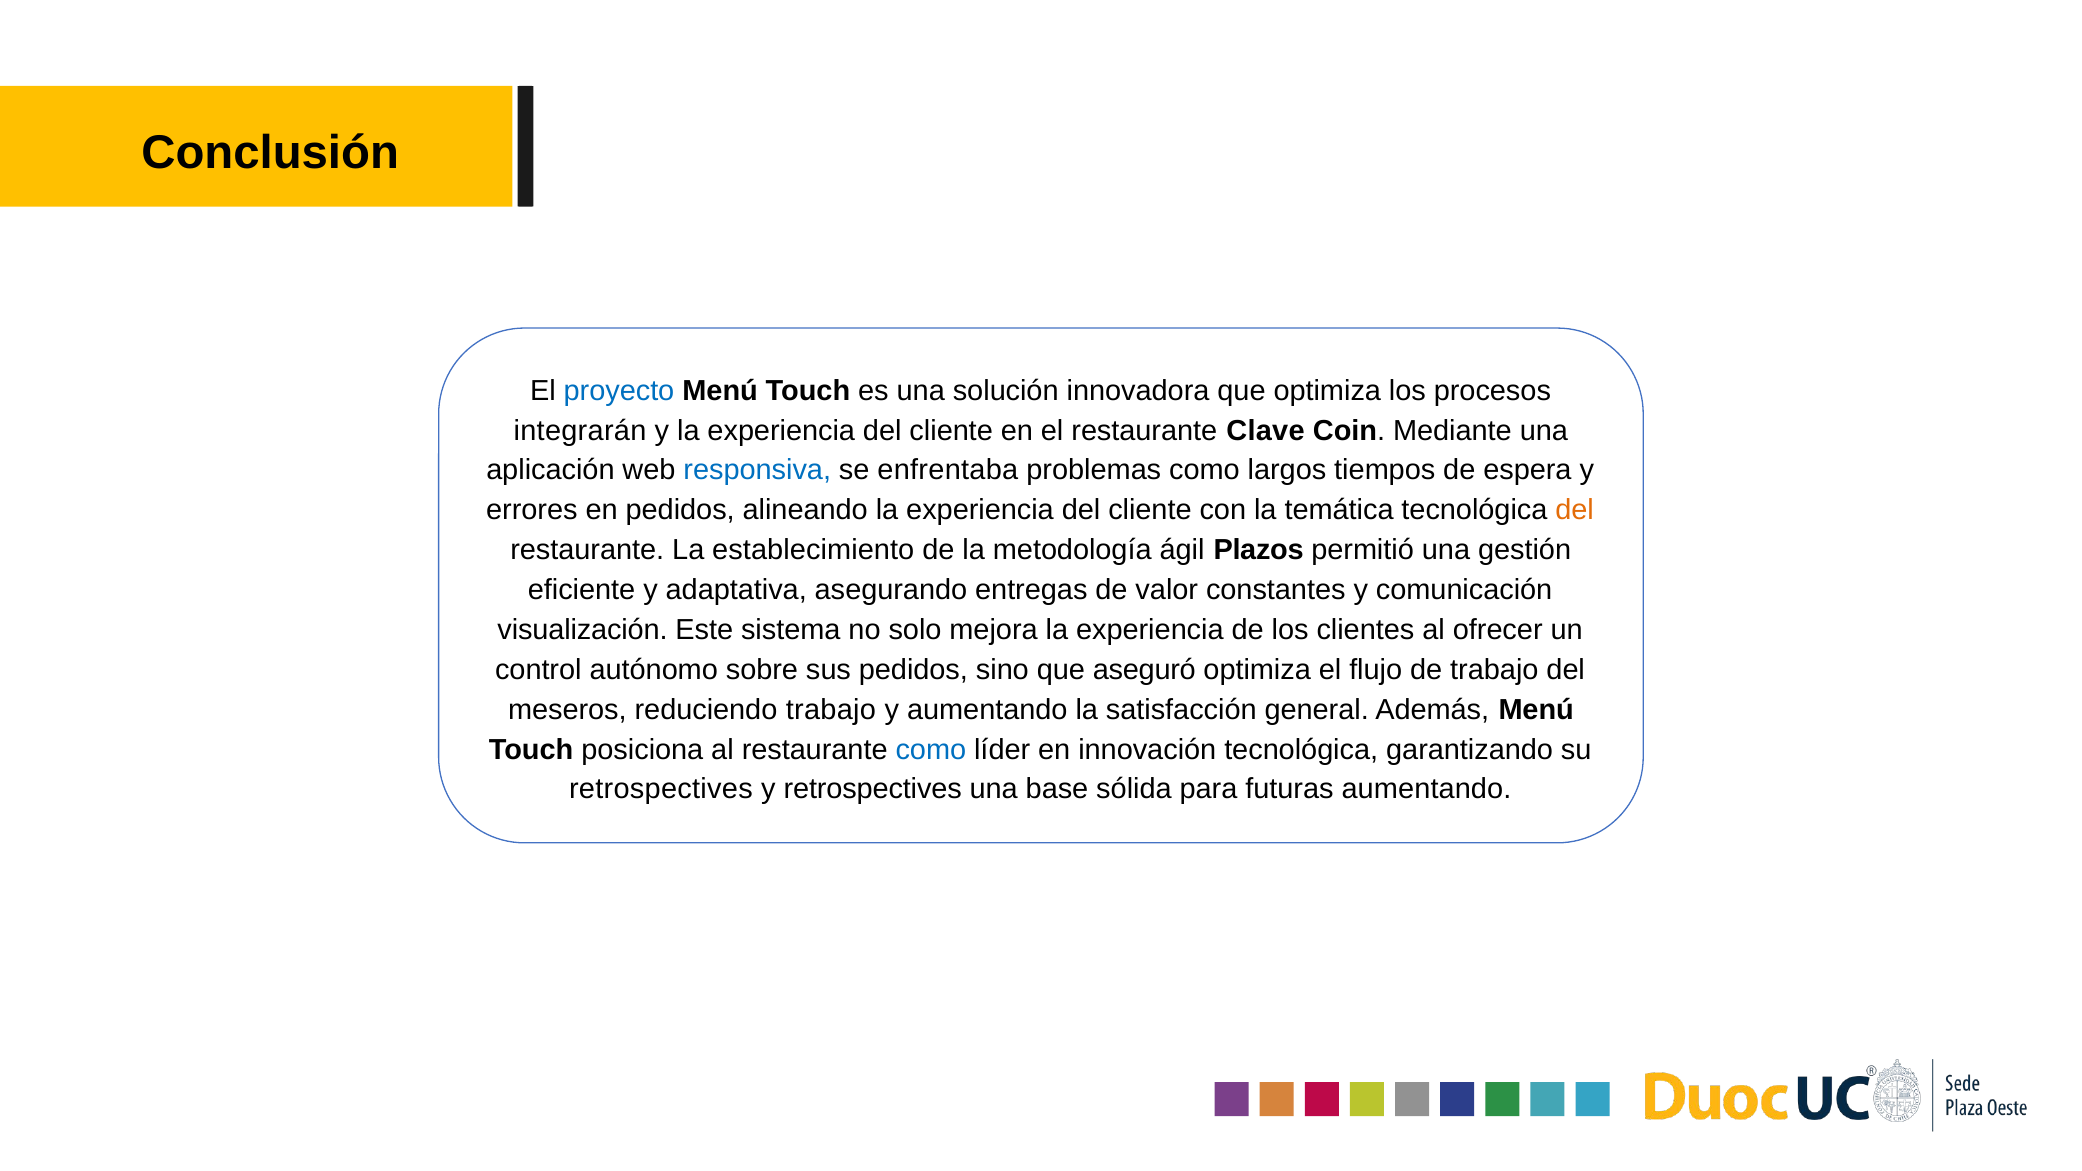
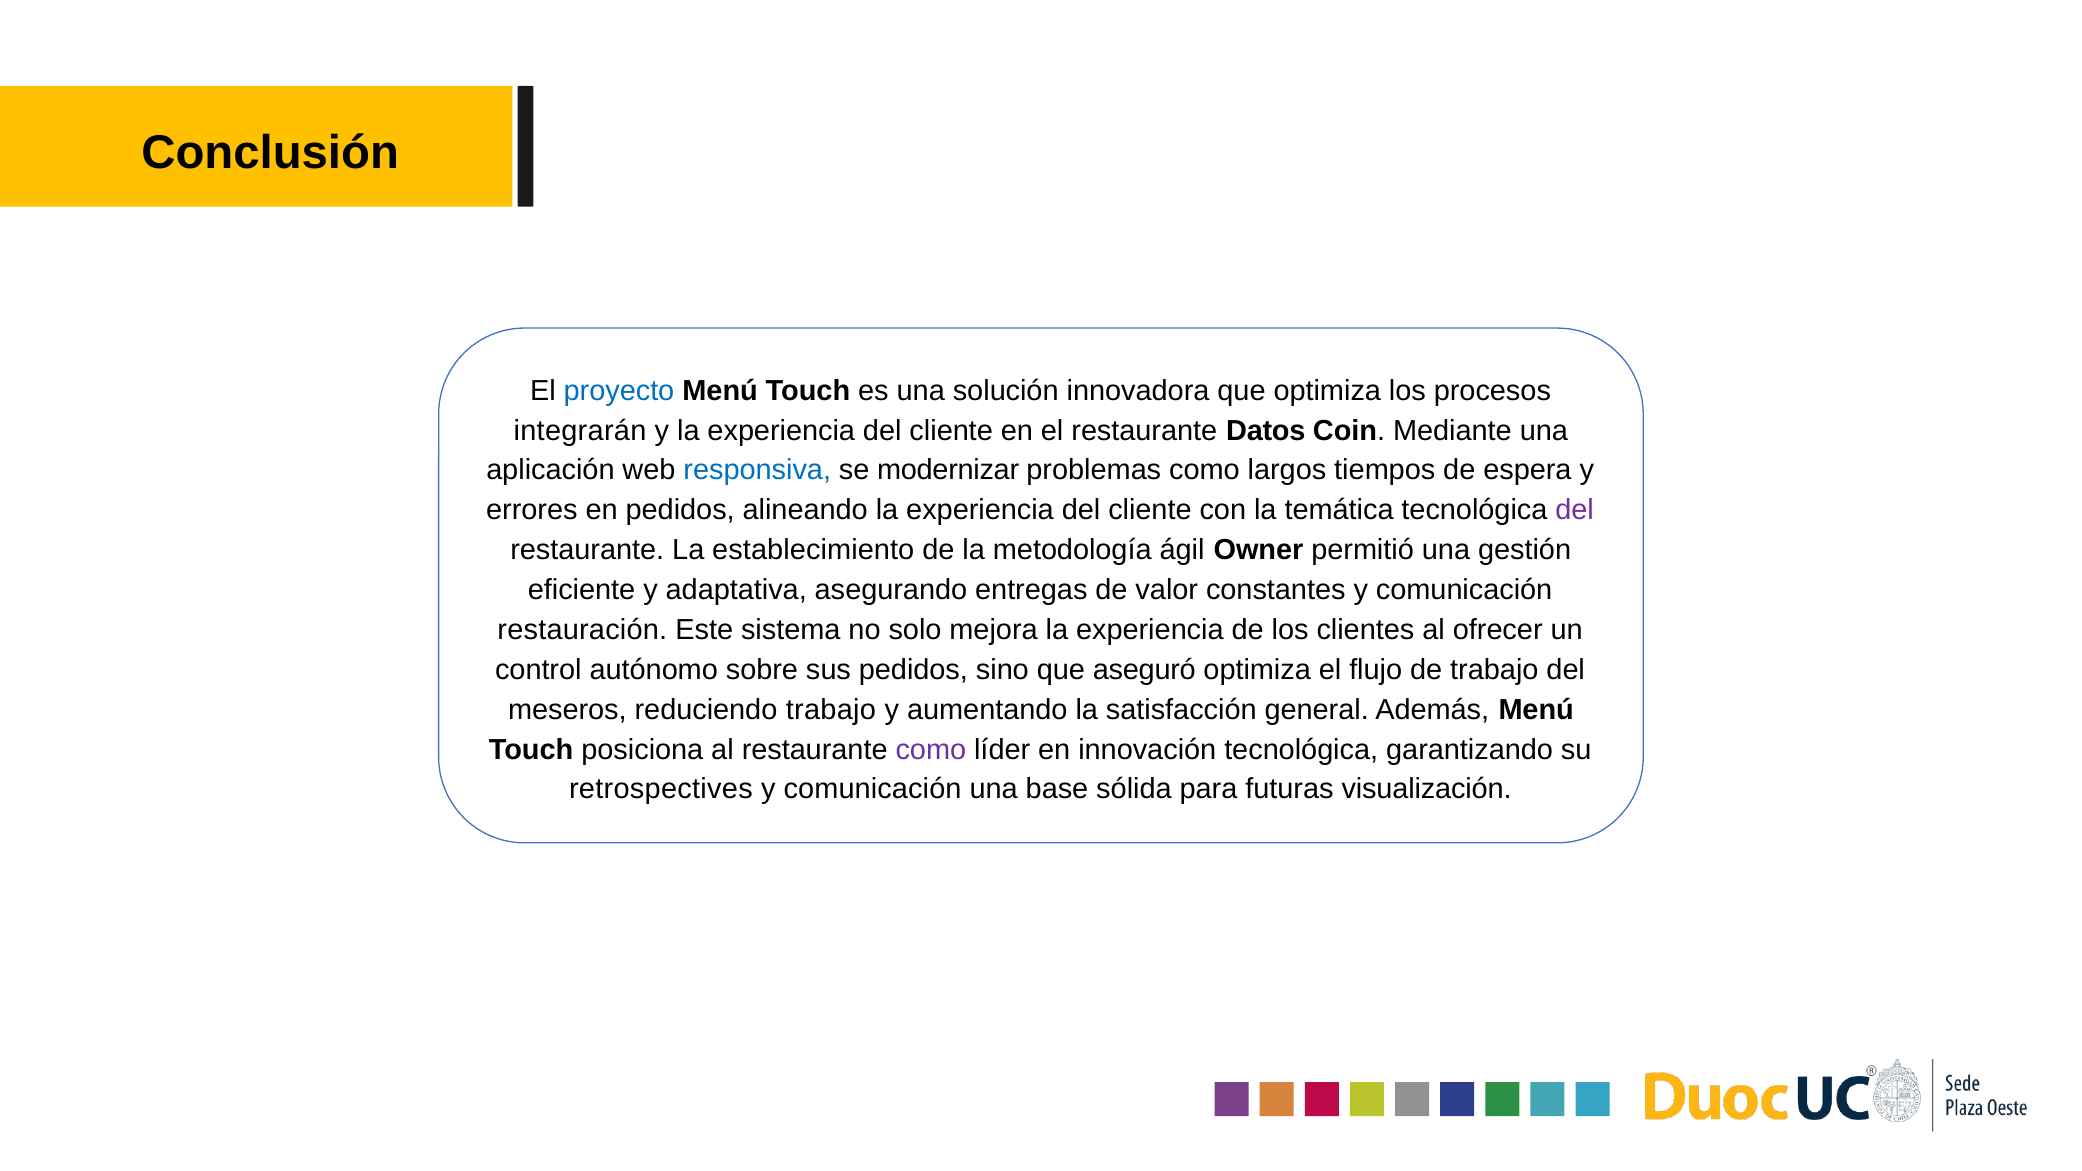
Clave: Clave -> Datos
enfrentaba: enfrentaba -> modernizar
del at (1575, 510) colour: orange -> purple
Plazos: Plazos -> Owner
visualización: visualización -> restauración
como at (931, 750) colour: blue -> purple
retrospectives at (873, 790): retrospectives -> comunicación
futuras aumentando: aumentando -> visualización
